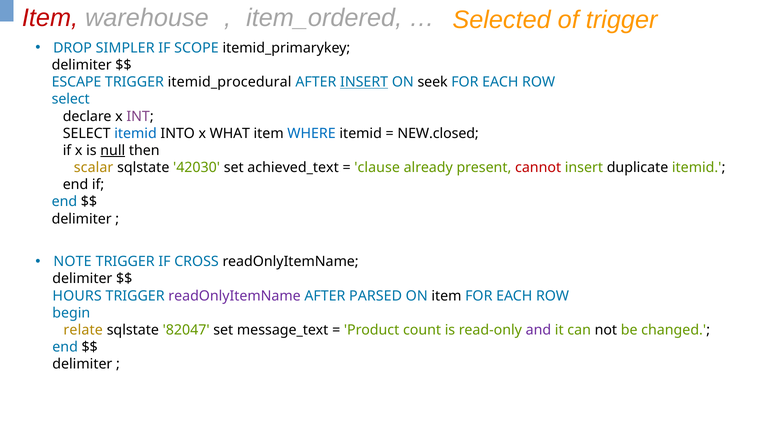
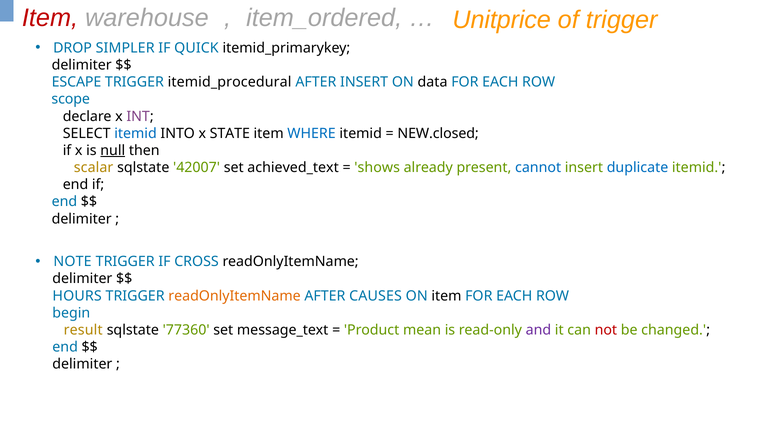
Selected: Selected -> Unitprice
SCOPE: SCOPE -> QUICK
INSERT at (364, 82) underline: present -> none
seek: seek -> data
select at (71, 99): select -> scope
WHAT: WHAT -> STATE
42030: 42030 -> 42007
clause: clause -> shows
cannot colour: red -> blue
duplicate colour: black -> blue
readOnlyItemName at (235, 295) colour: purple -> orange
PARSED: PARSED -> CAUSES
relate: relate -> result
82047: 82047 -> 77360
count: count -> mean
not colour: black -> red
